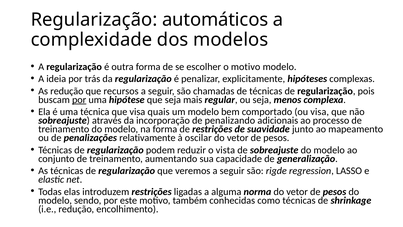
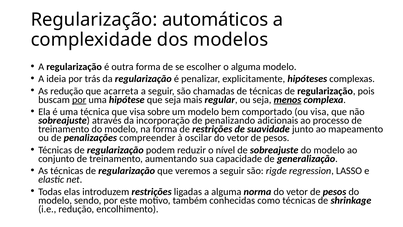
o motivo: motivo -> alguma
recursos: recursos -> acarreta
menos underline: none -> present
quais: quais -> sobre
relativamente: relativamente -> compreender
vista: vista -> nível
